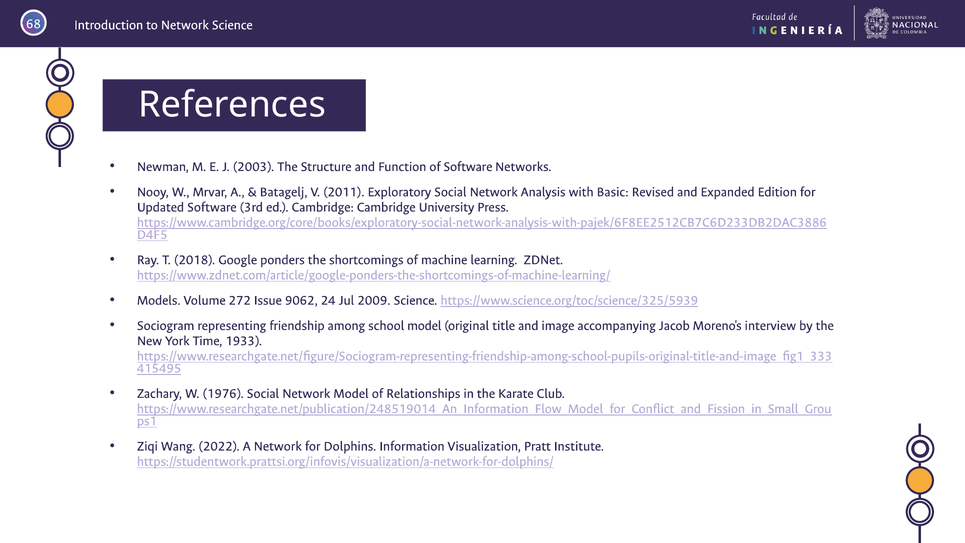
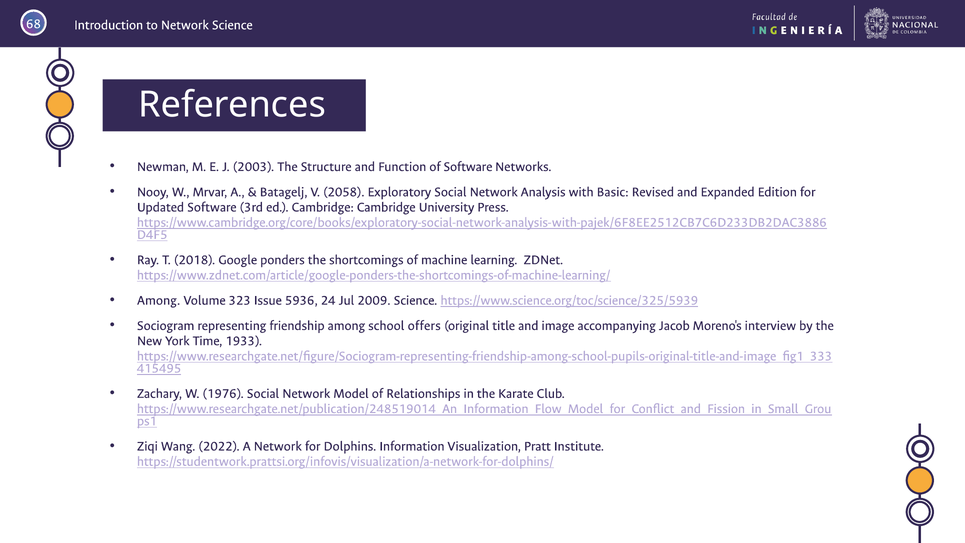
2011: 2011 -> 2058
Models at (159, 300): Models -> Among
272: 272 -> 323
9062: 9062 -> 5936
school model: model -> offers
